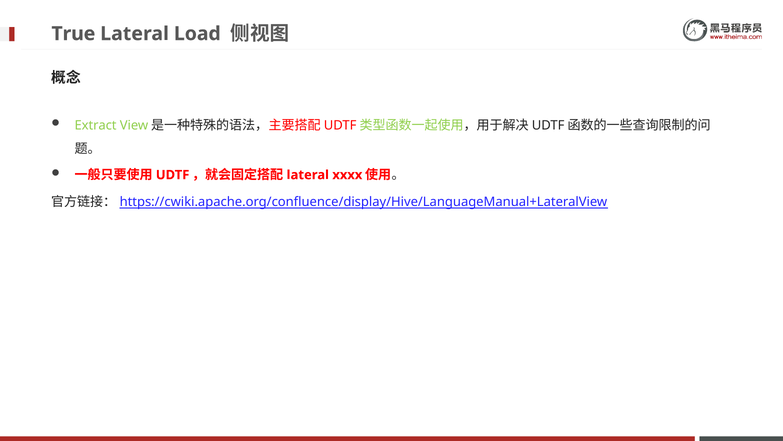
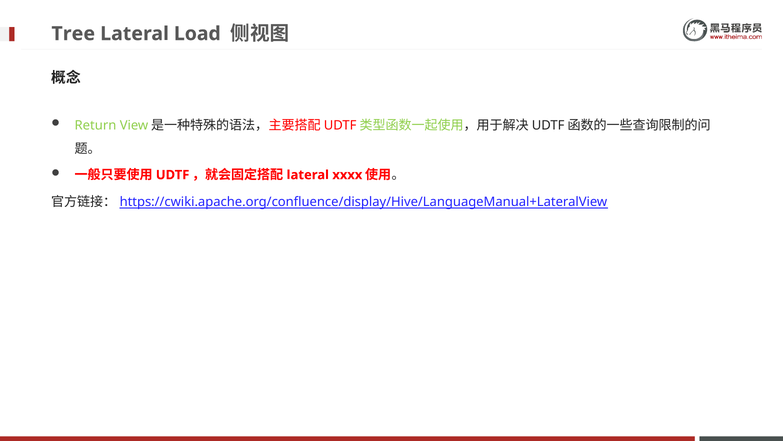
True: True -> Tree
Extract: Extract -> Return
